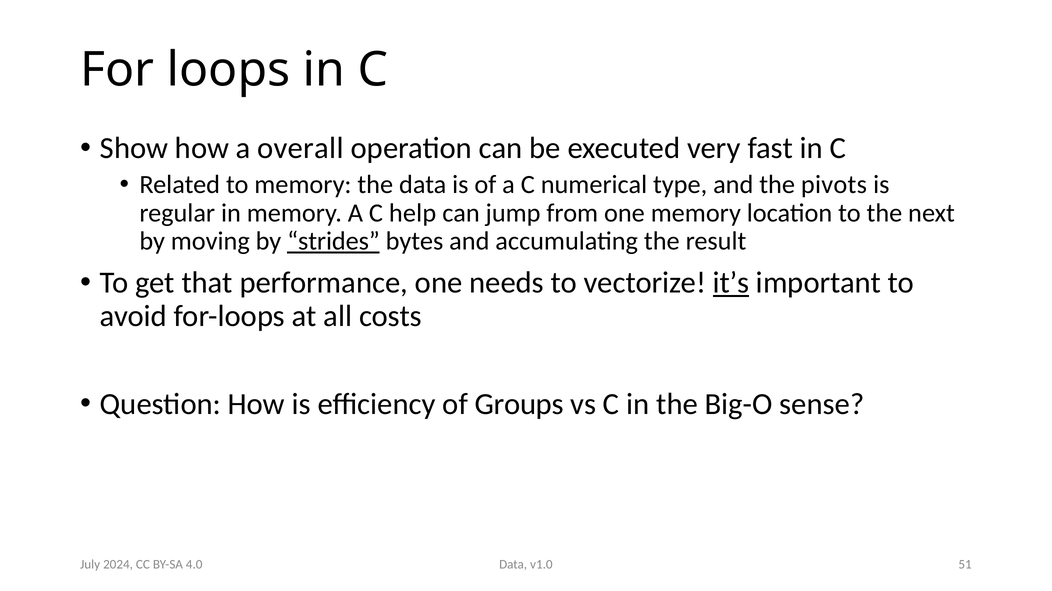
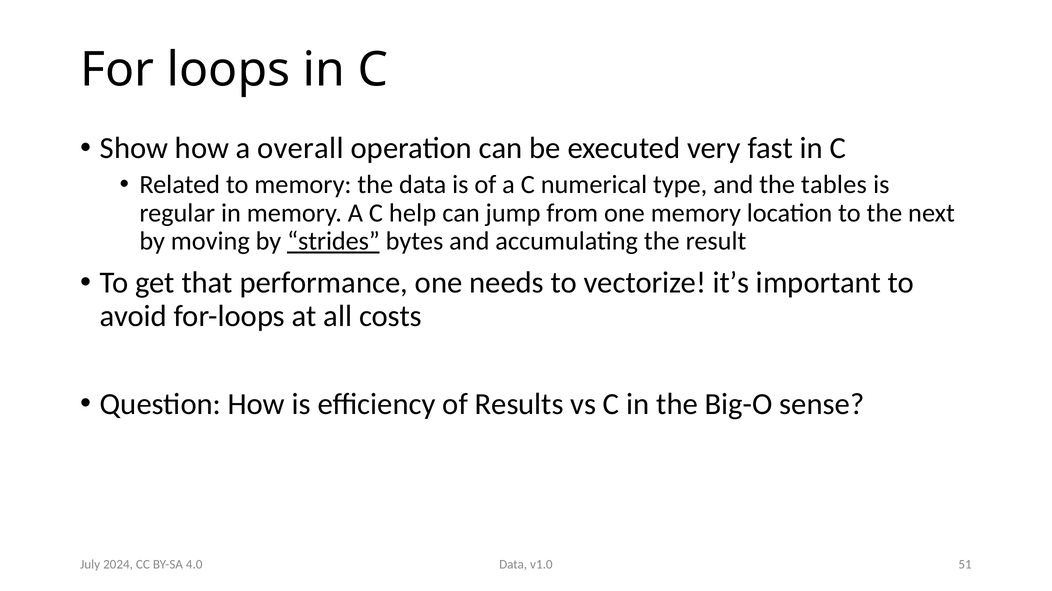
pivots: pivots -> tables
it’s underline: present -> none
Groups: Groups -> Results
